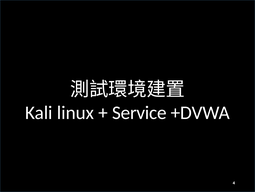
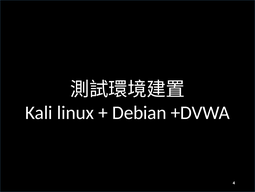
Service: Service -> Debian
